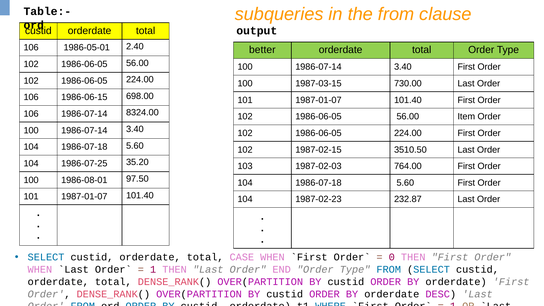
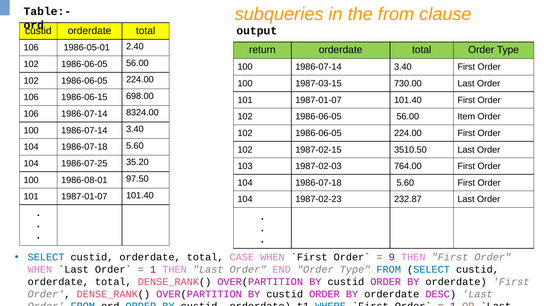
better: better -> return
0: 0 -> 9
